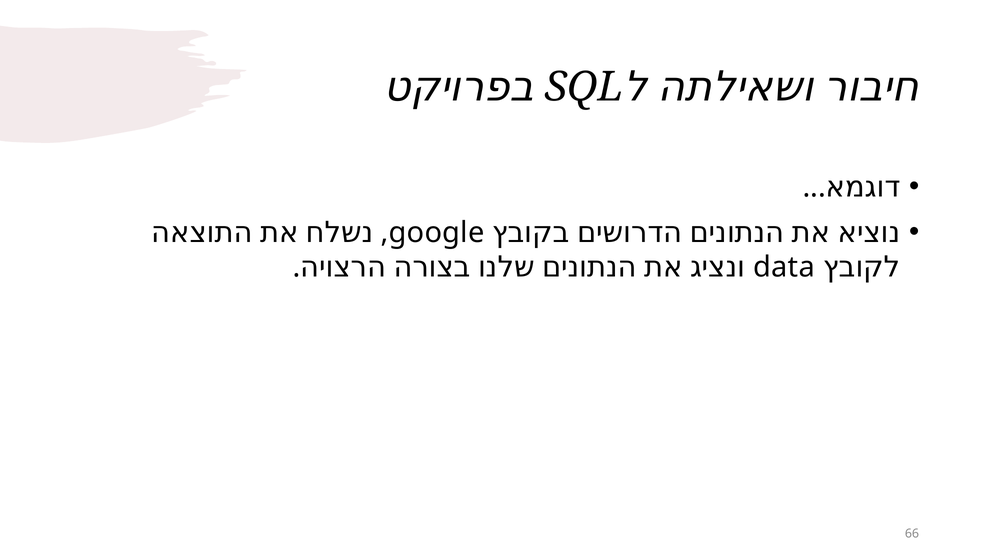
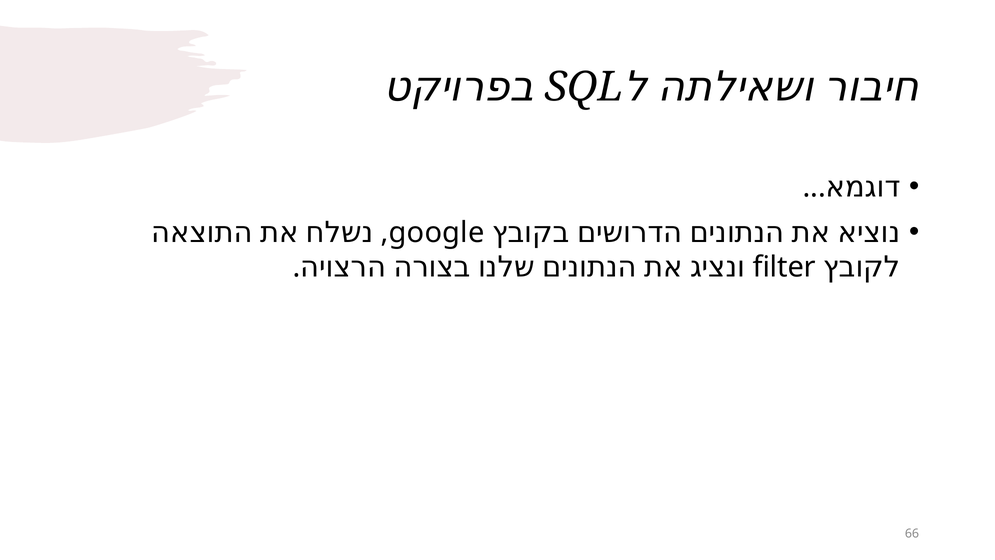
data: data -> filter
